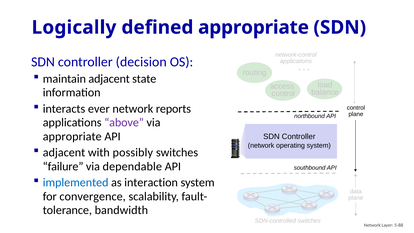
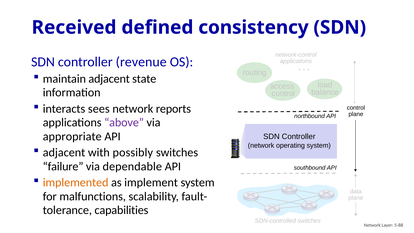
Logically: Logically -> Received
defined appropriate: appropriate -> consistency
decision: decision -> revenue
ever: ever -> sees
implemented colour: blue -> orange
interaction: interaction -> implement
convergence: convergence -> malfunctions
bandwidth: bandwidth -> capabilities
